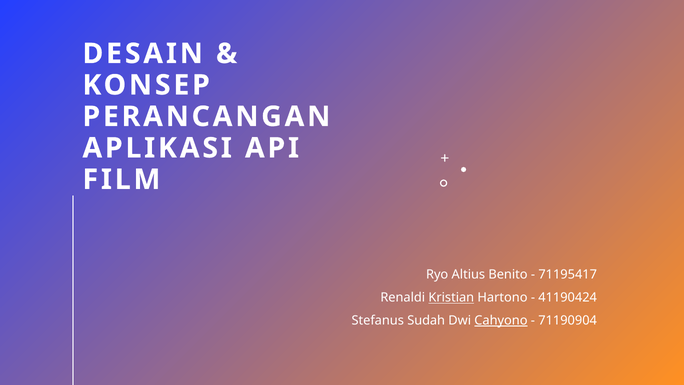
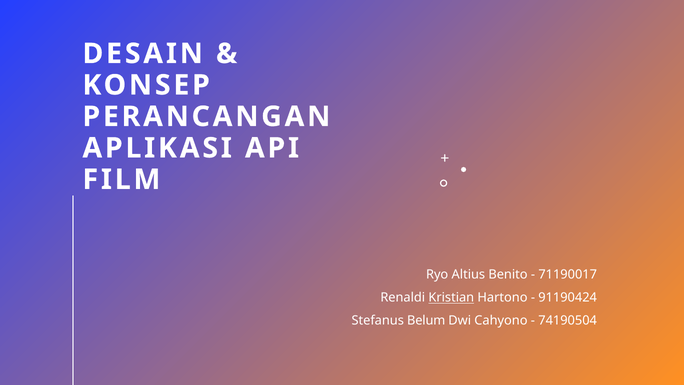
71195417: 71195417 -> 71190017
41190424: 41190424 -> 91190424
Sudah: Sudah -> Belum
Cahyono underline: present -> none
71190904: 71190904 -> 74190504
